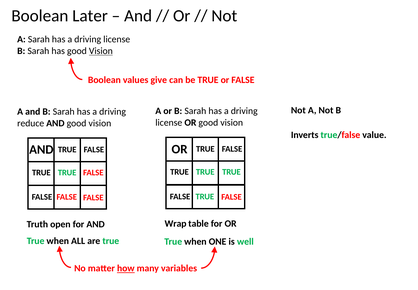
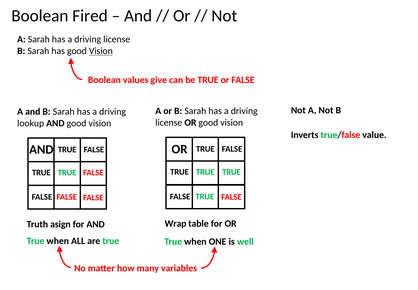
Later: Later -> Fired
reduce: reduce -> lookup
open: open -> asign
how underline: present -> none
